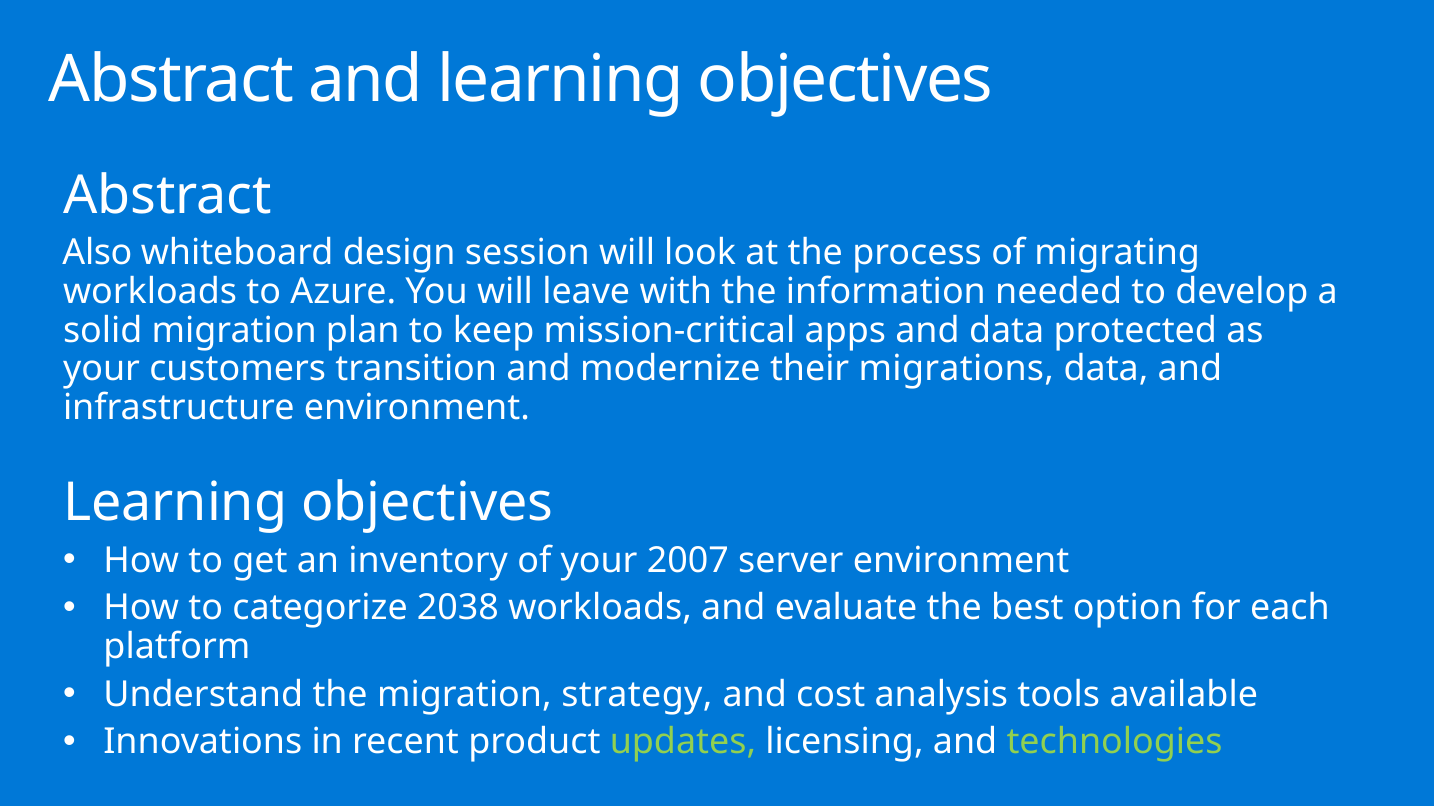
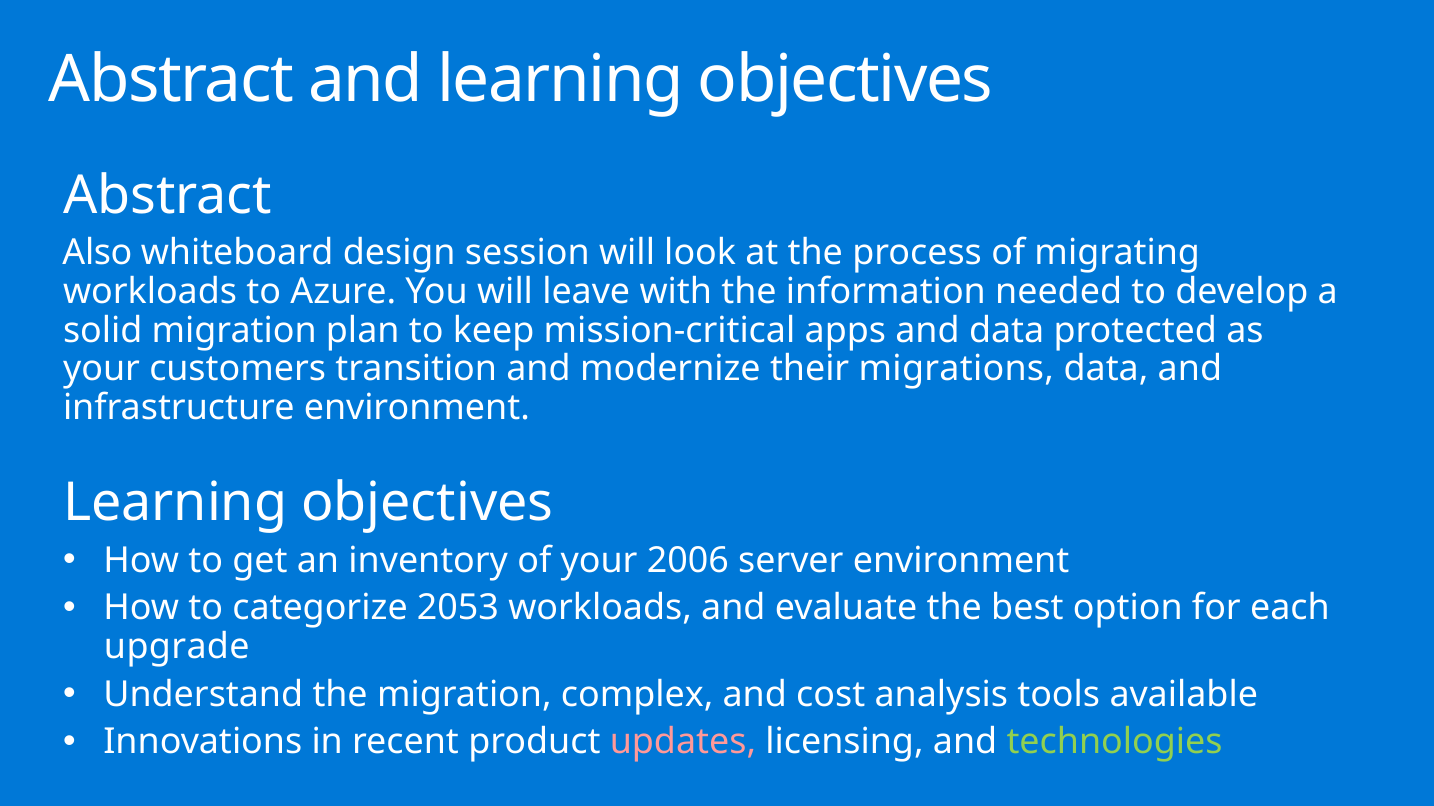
2007: 2007 -> 2006
2038: 2038 -> 2053
platform: platform -> upgrade
strategy: strategy -> complex
updates colour: light green -> pink
